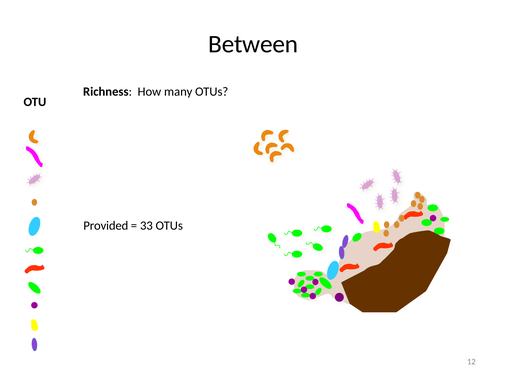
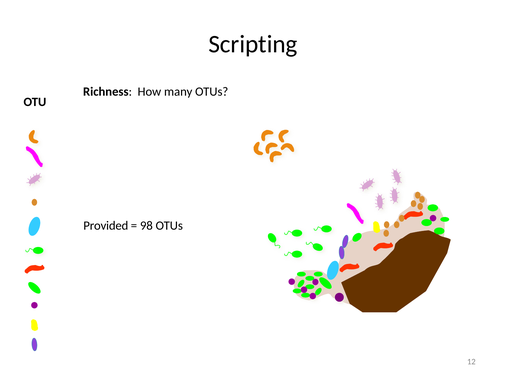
Between: Between -> Scripting
33: 33 -> 98
